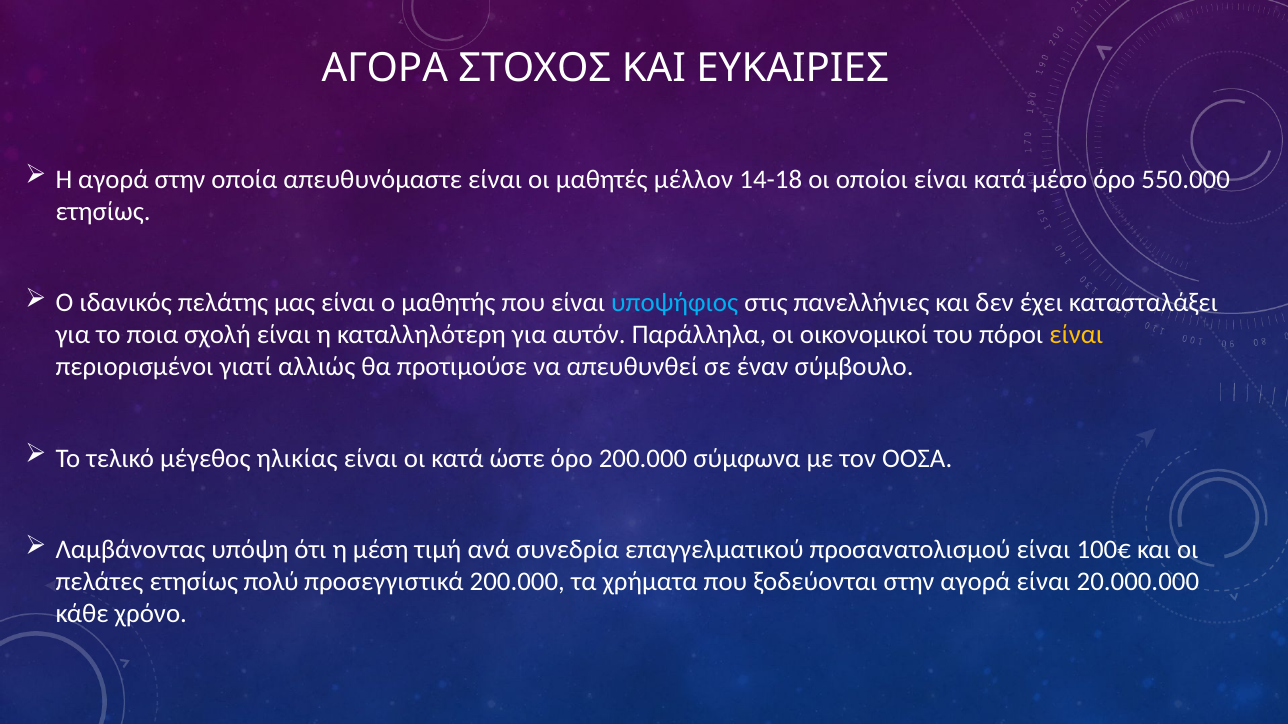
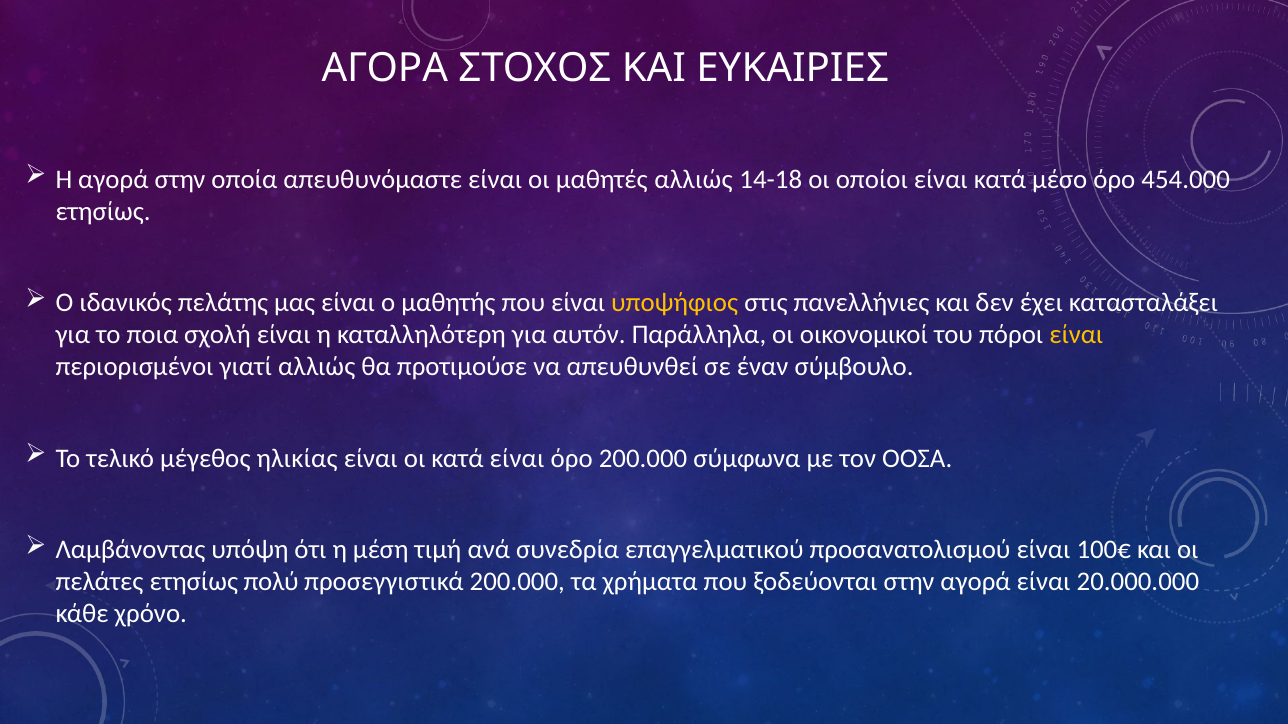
μαθητές μέλλον: μέλλον -> αλλιώς
550.000: 550.000 -> 454.000
υποψήφιος colour: light blue -> yellow
κατά ώστε: ώστε -> είναι
